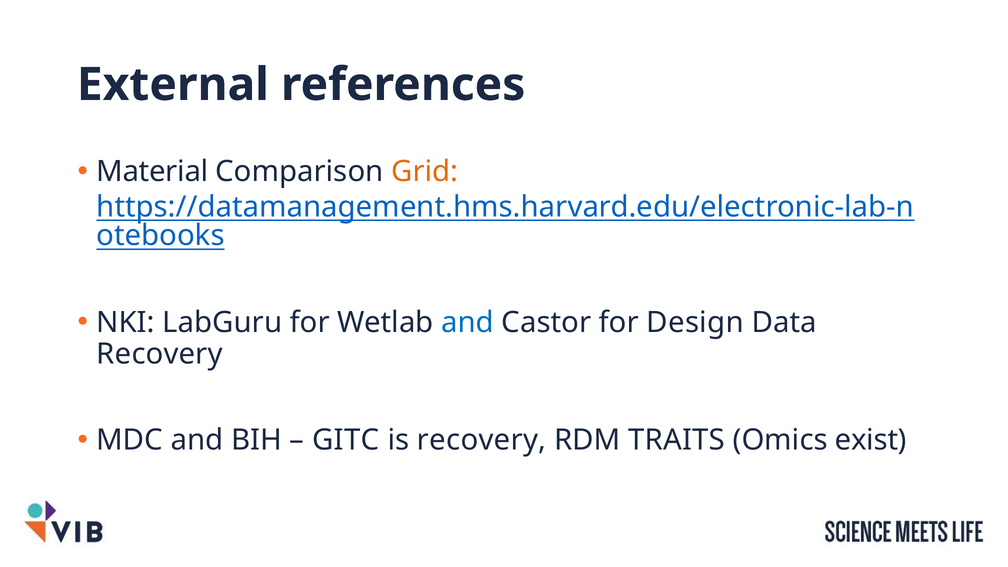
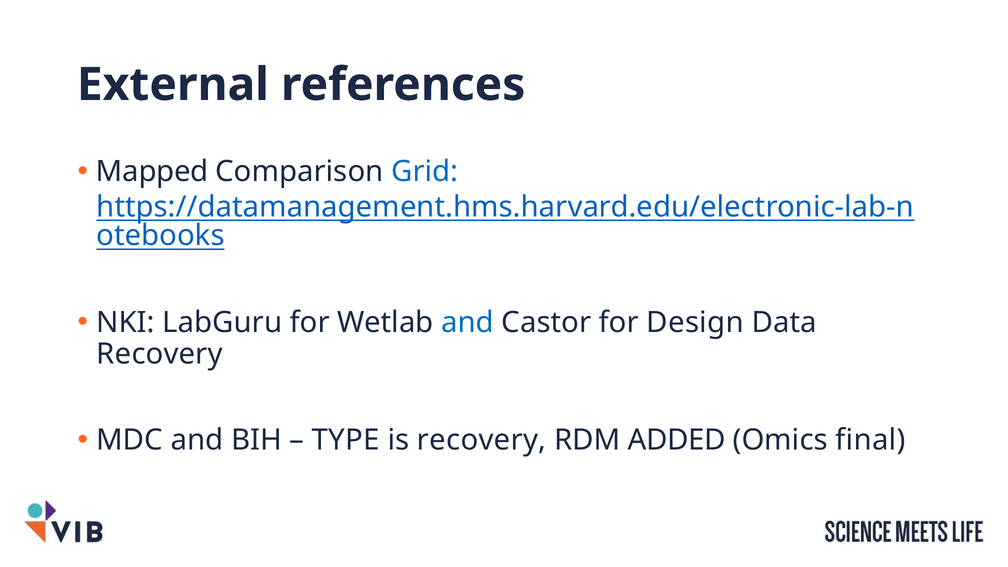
Material: Material -> Mapped
Grid colour: orange -> blue
GITC: GITC -> TYPE
TRAITS: TRAITS -> ADDED
exist: exist -> final
